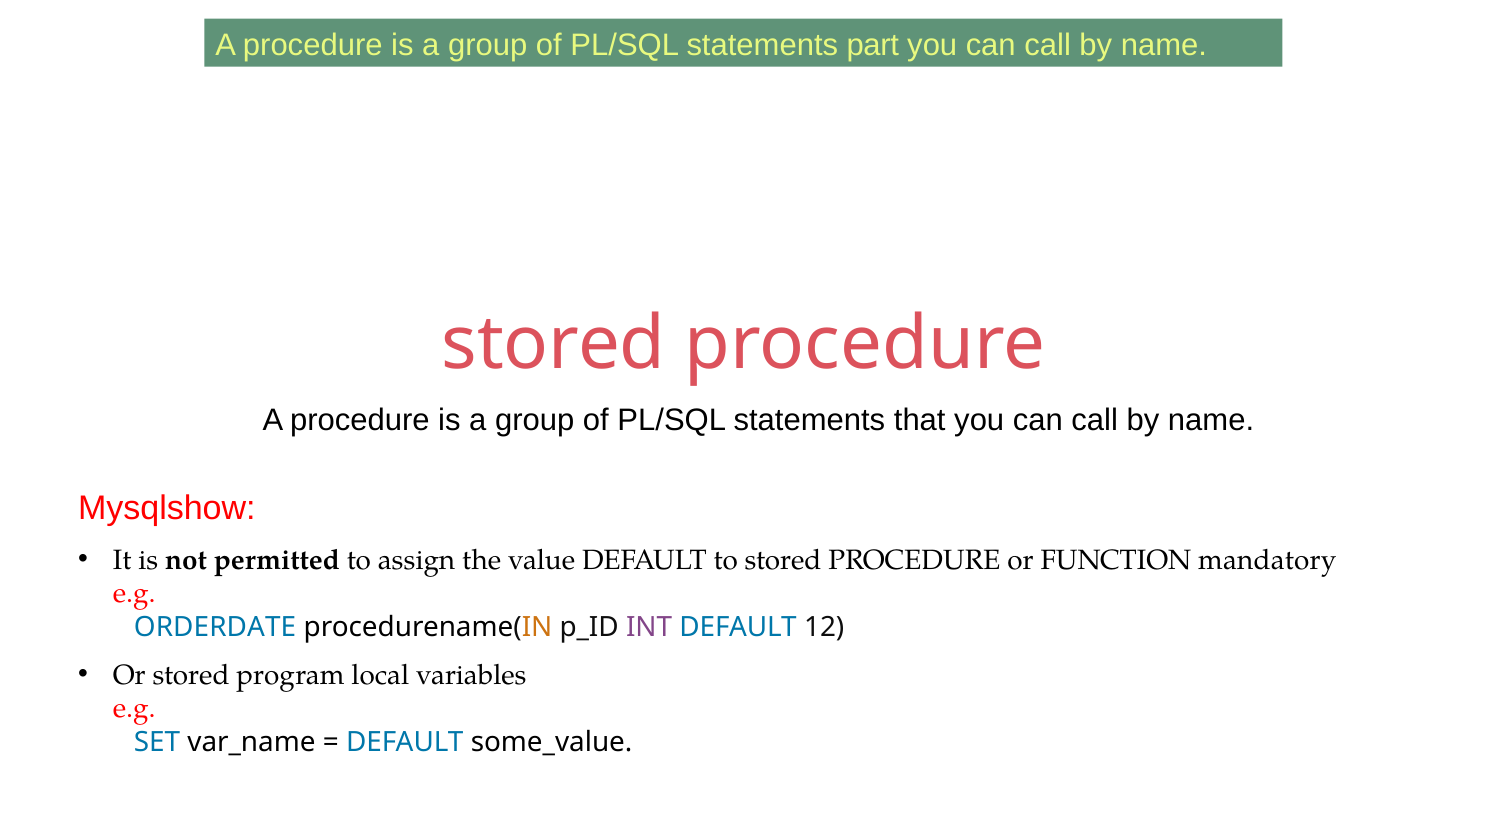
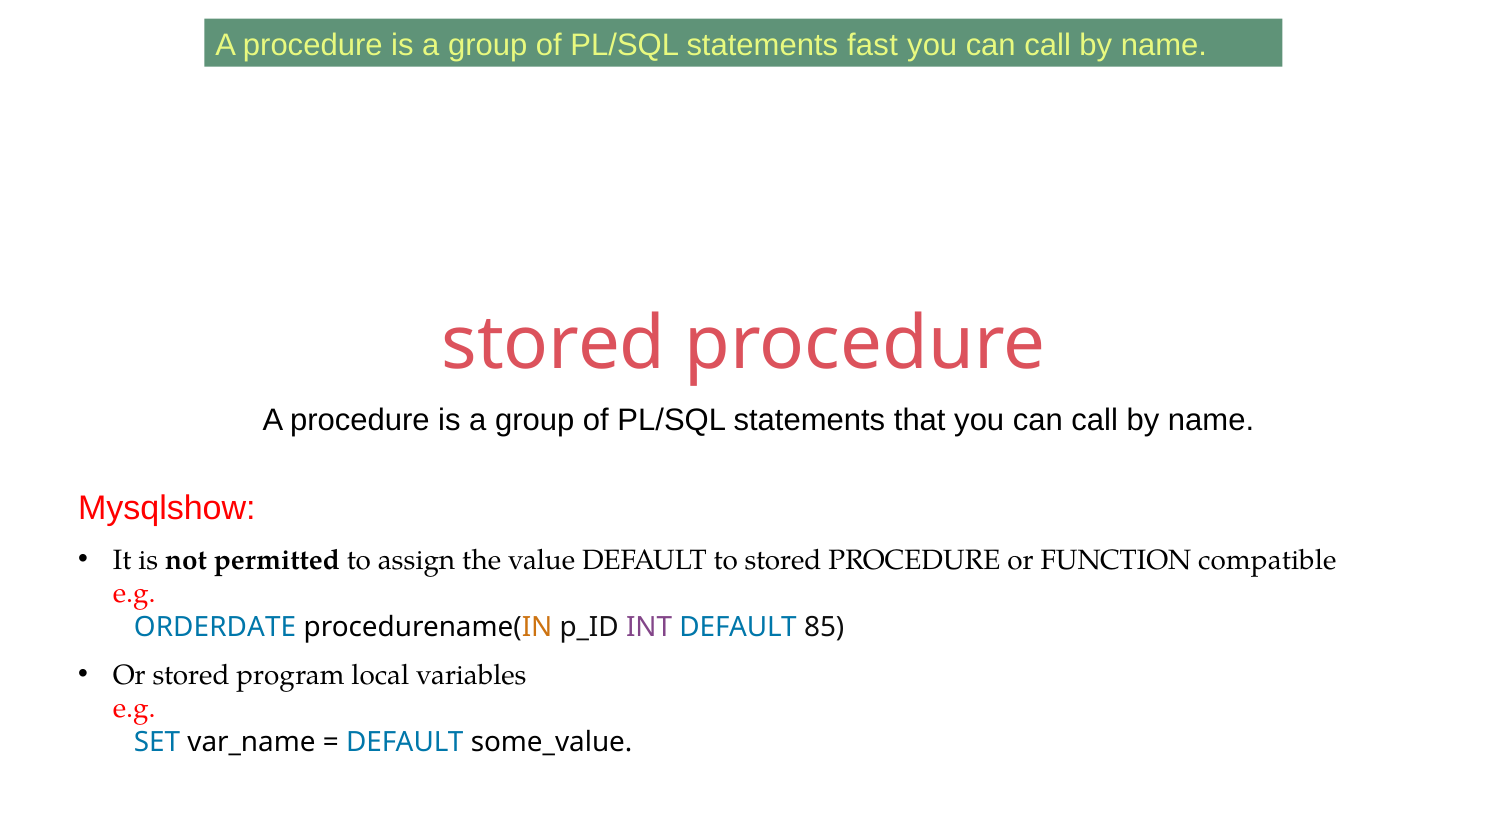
part: part -> fast
mandatory: mandatory -> compatible
12: 12 -> 85
